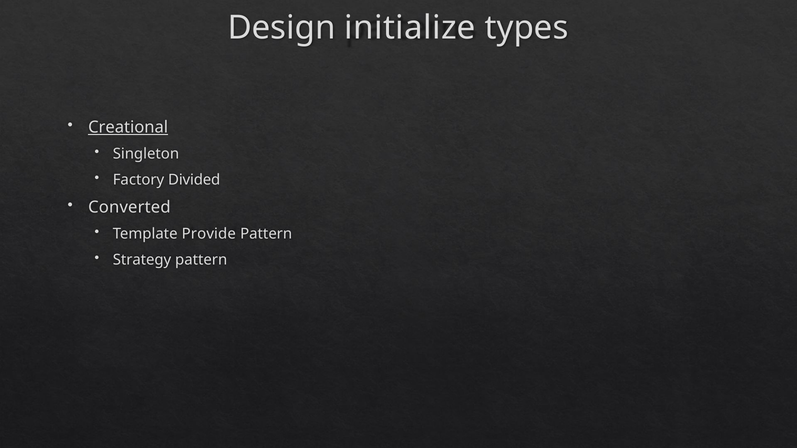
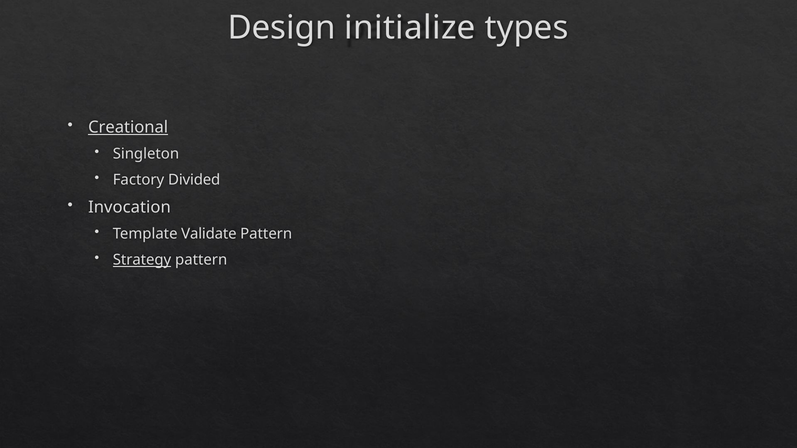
Converted: Converted -> Invocation
Provide: Provide -> Validate
Strategy underline: none -> present
